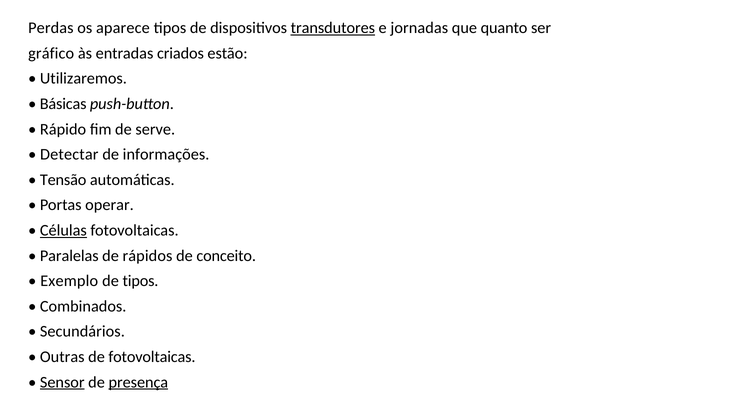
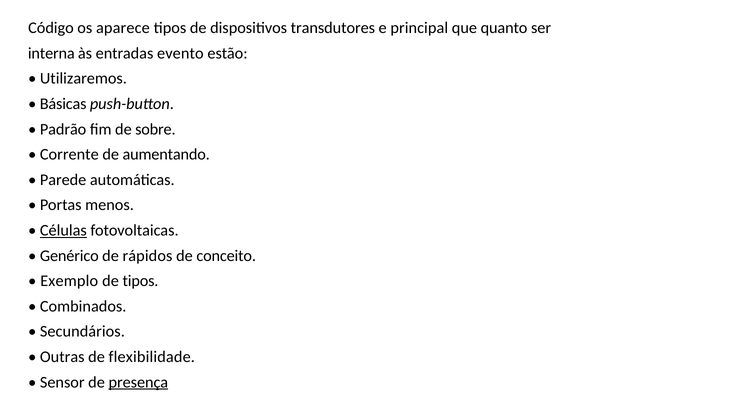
Perdas: Perdas -> Código
transdutores underline: present -> none
jornadas: jornadas -> principal
gráfico: gráfico -> interna
criados: criados -> evento
Rápido: Rápido -> Padrão
serve: serve -> sobre
Detectar: Detectar -> Corrente
informações: informações -> aumentando
Tensão: Tensão -> Parede
operar: operar -> menos
Paralelas: Paralelas -> Genérico
de fotovoltaicas: fotovoltaicas -> flexibilidade
Sensor underline: present -> none
